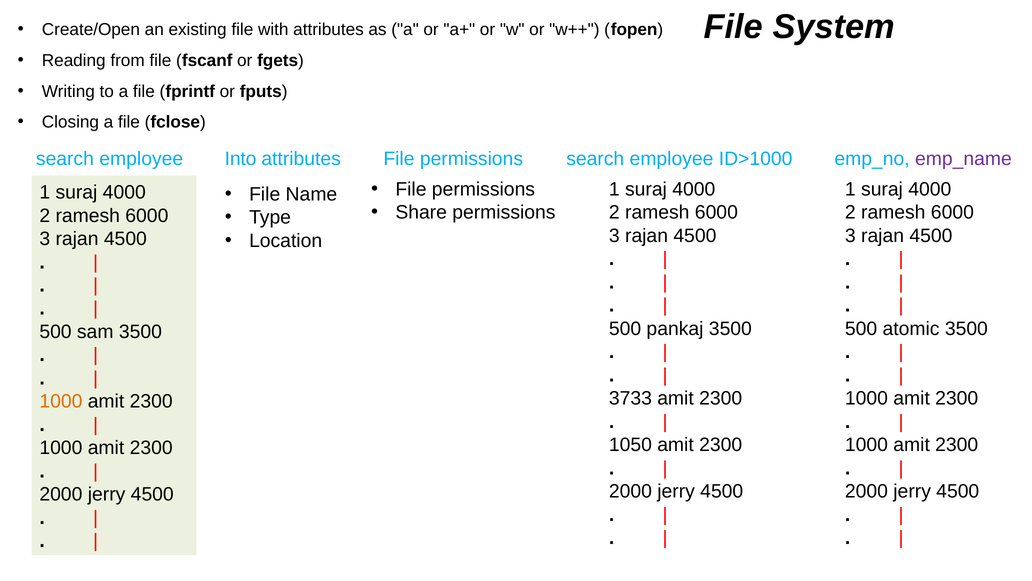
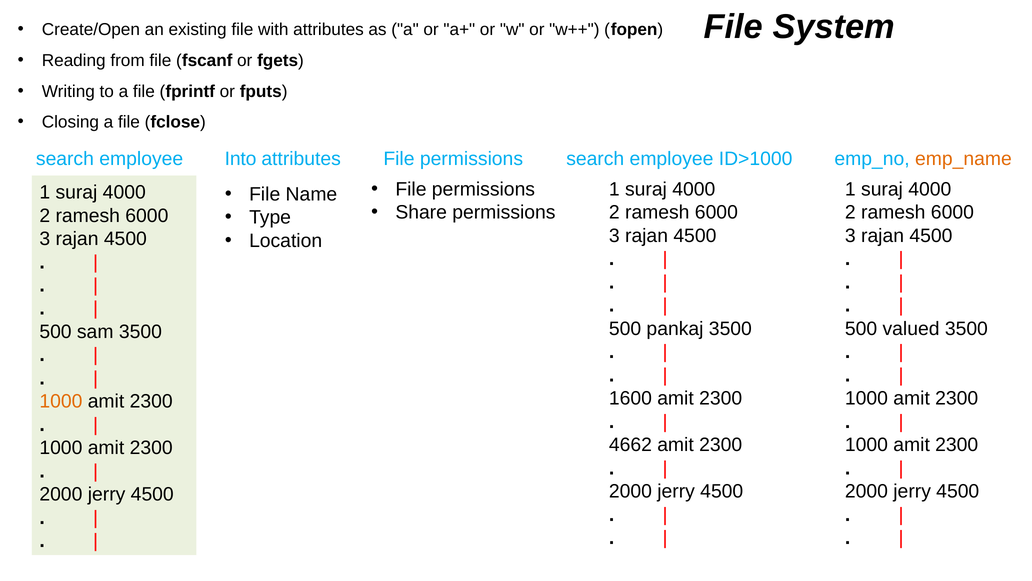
emp_name colour: purple -> orange
atomic: atomic -> valued
3733: 3733 -> 1600
1050: 1050 -> 4662
